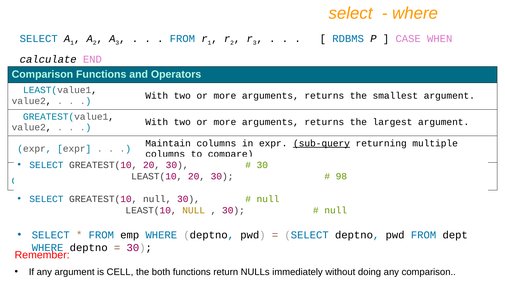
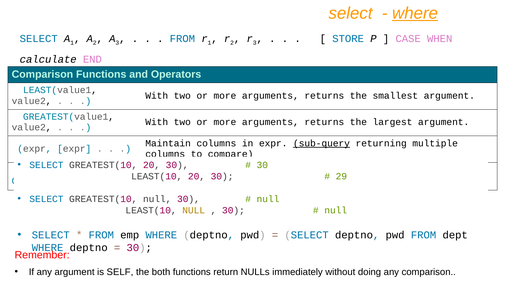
where at (415, 13) underline: none -> present
RDBMS: RDBMS -> STORE
98: 98 -> 29
CELL: CELL -> SELF
